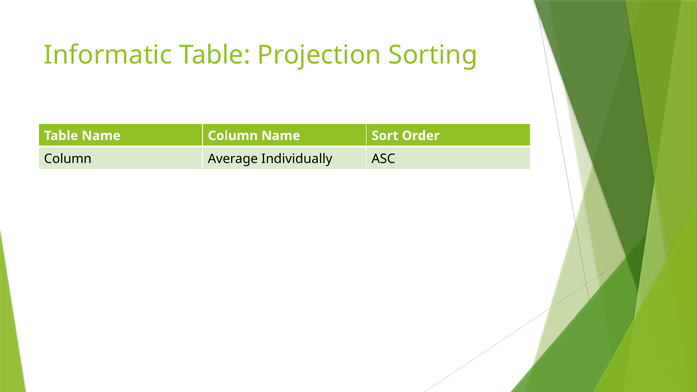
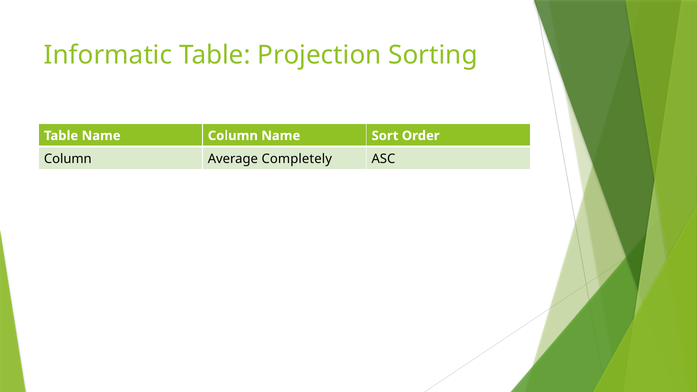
Individually: Individually -> Completely
